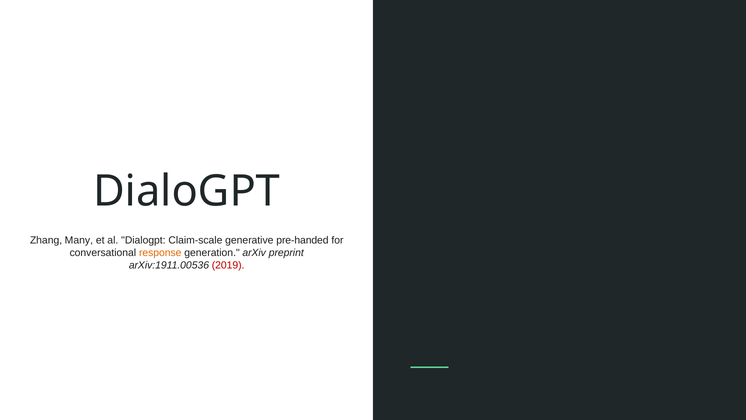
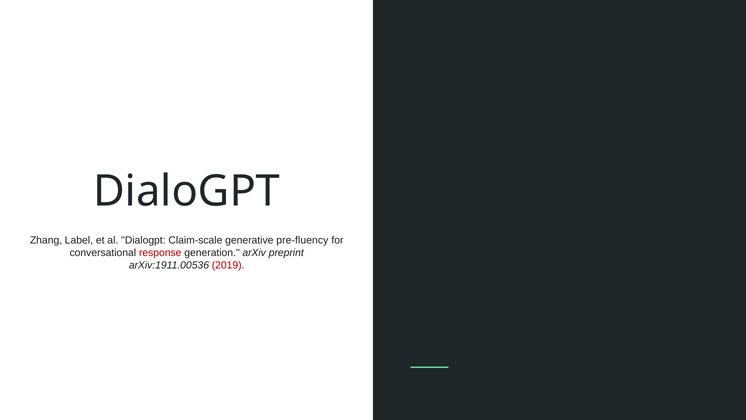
Many: Many -> Label
pre-handed: pre-handed -> pre-fluency
response colour: orange -> red
